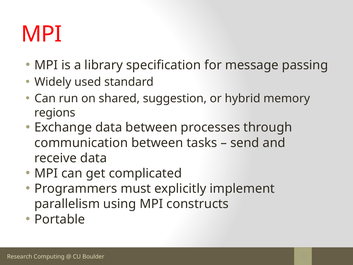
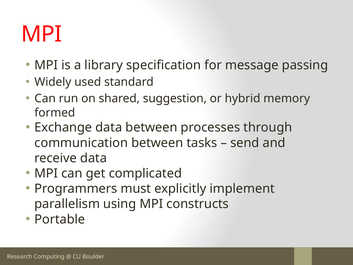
regions: regions -> formed
